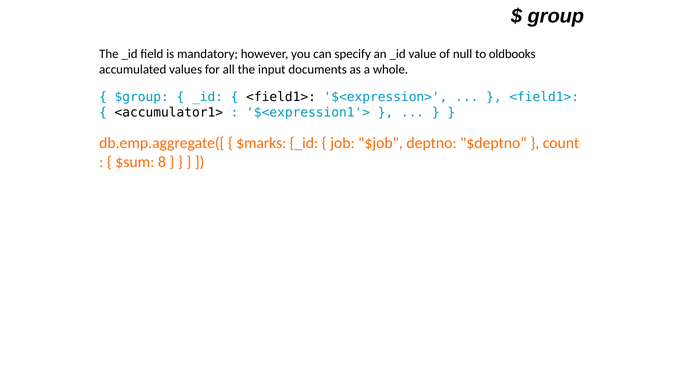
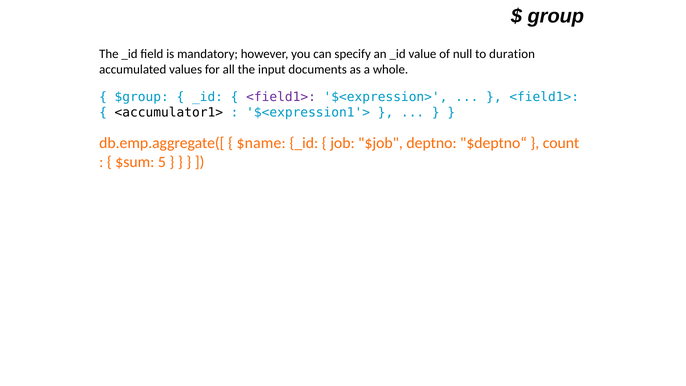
oldbooks: oldbooks -> duration
<field1> at (281, 97) colour: black -> purple
$marks: $marks -> $name
8: 8 -> 5
